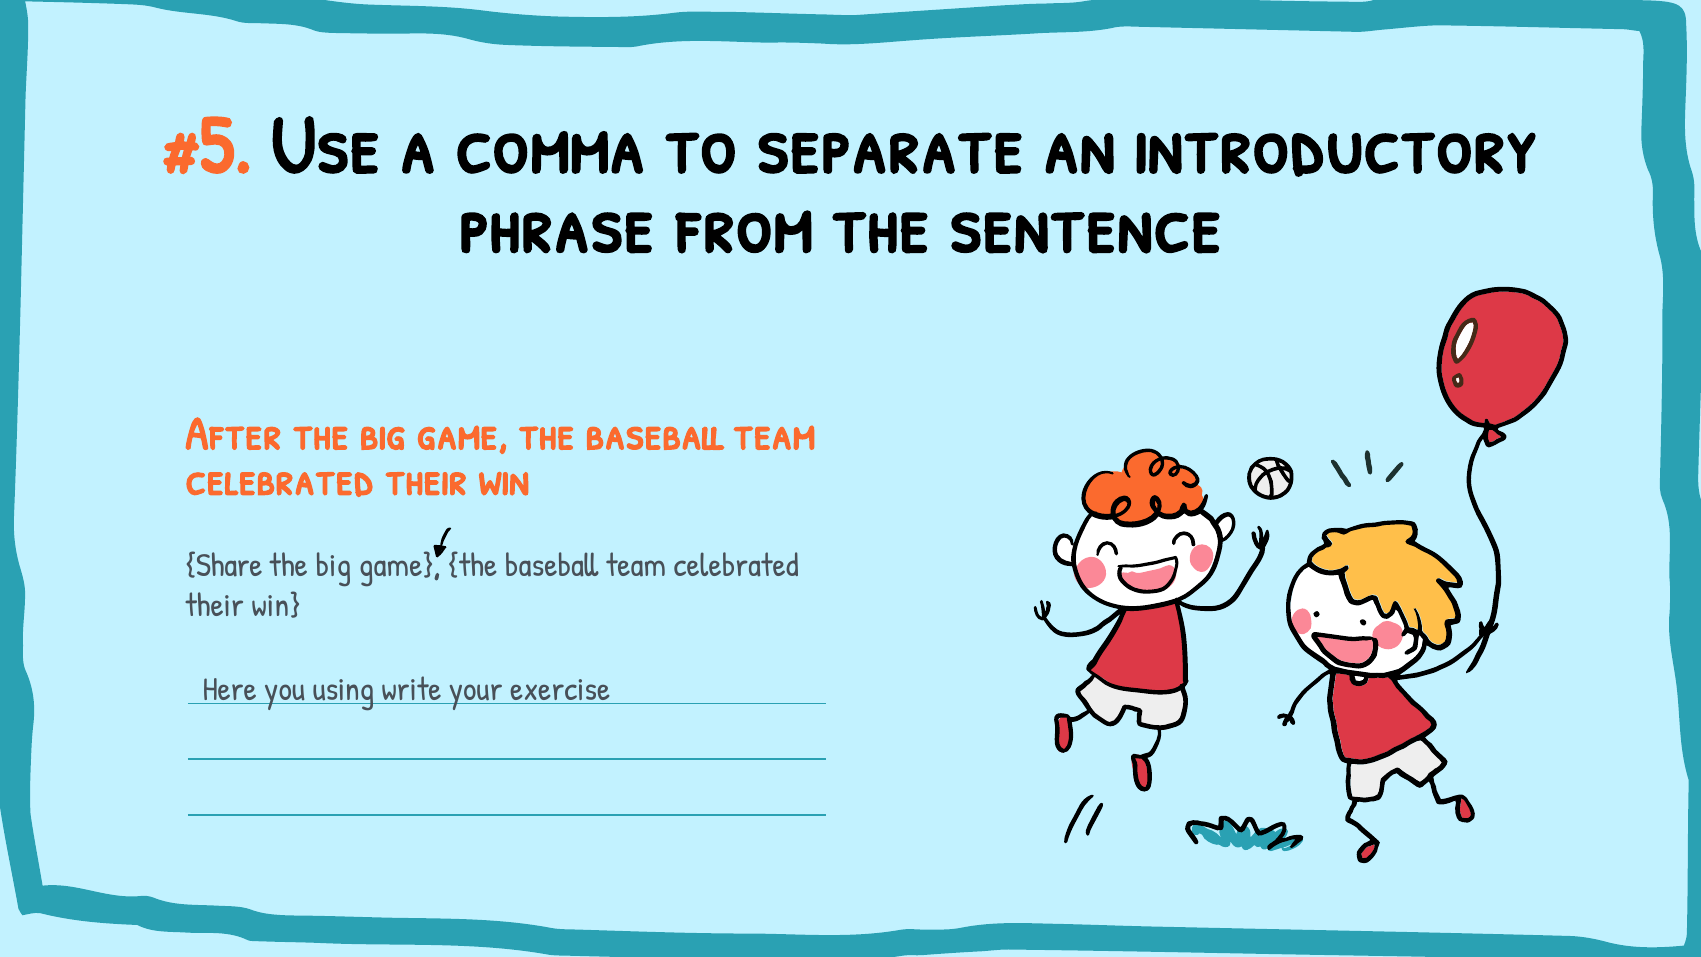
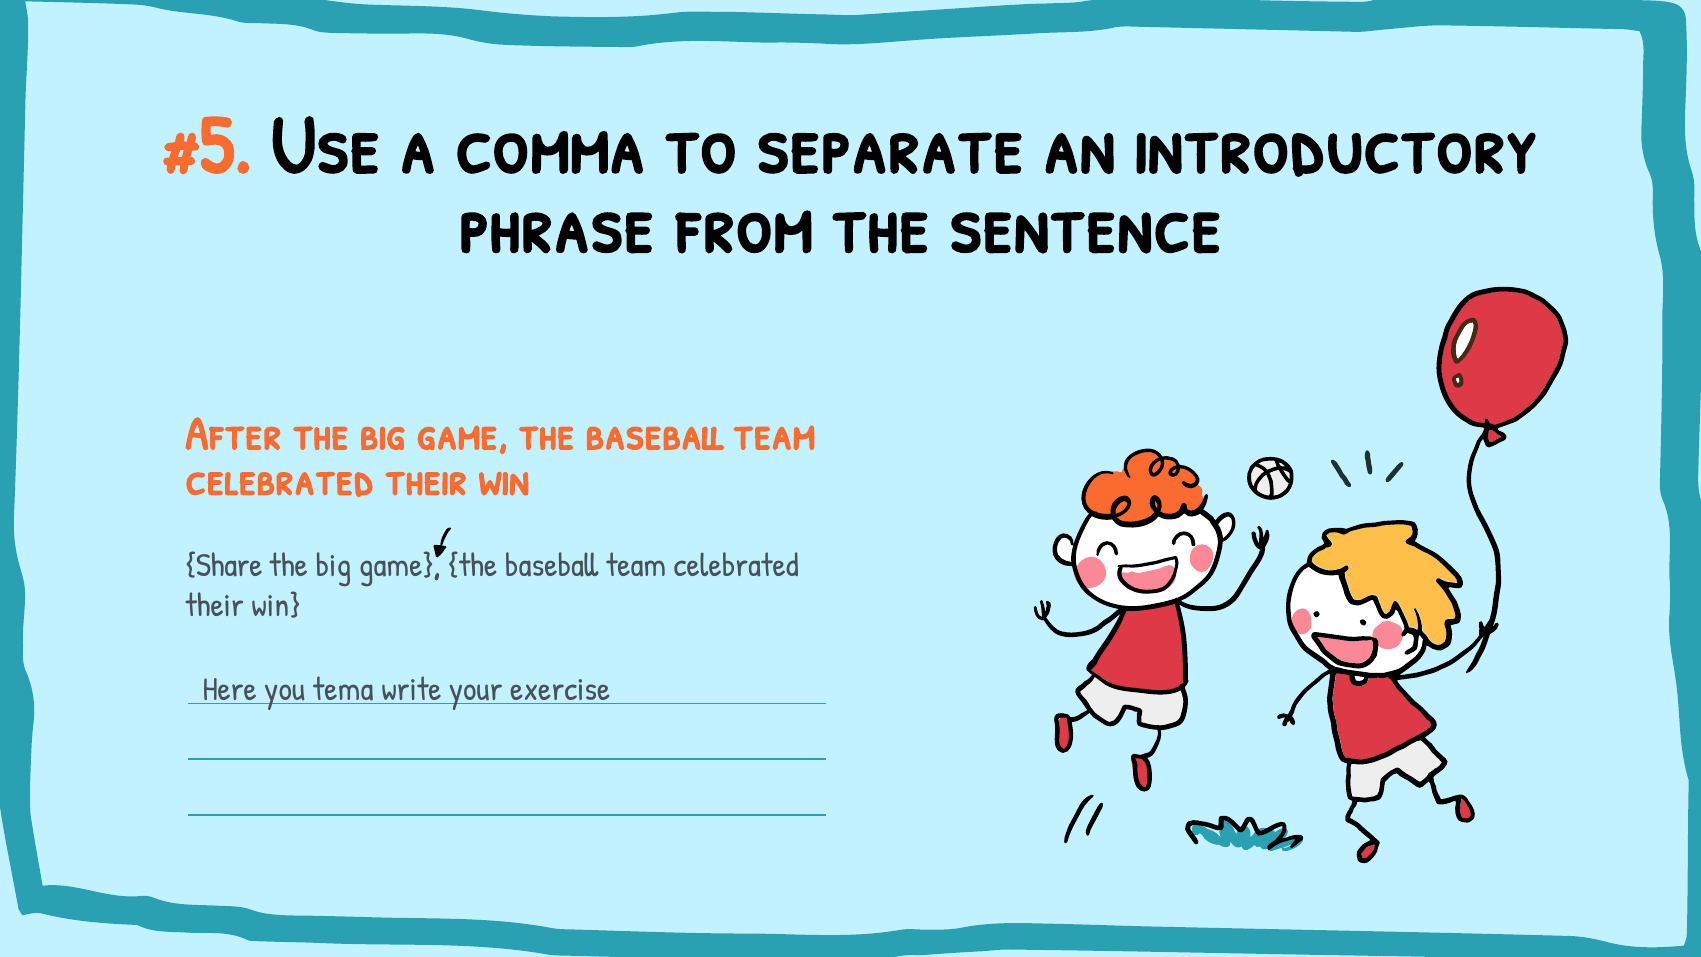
using: using -> tema
